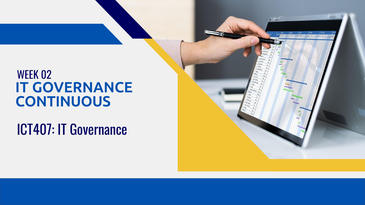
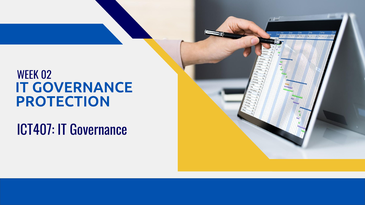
CONTINUOUS: CONTINUOUS -> PROTECTION
